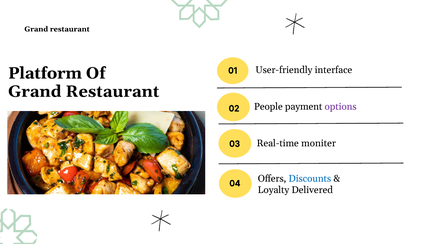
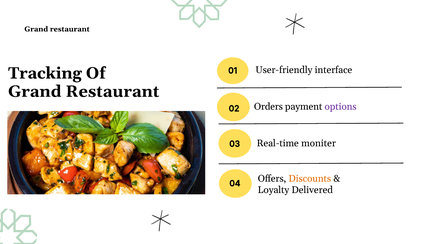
Platform: Platform -> Tracking
People: People -> Orders
Discounts colour: blue -> orange
